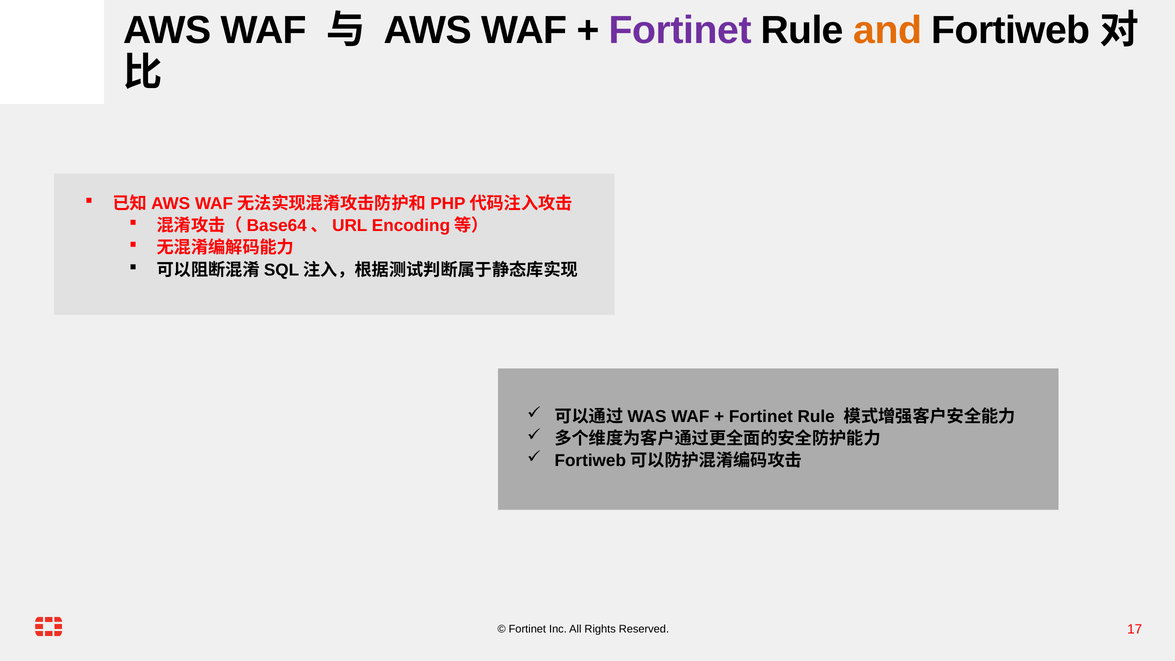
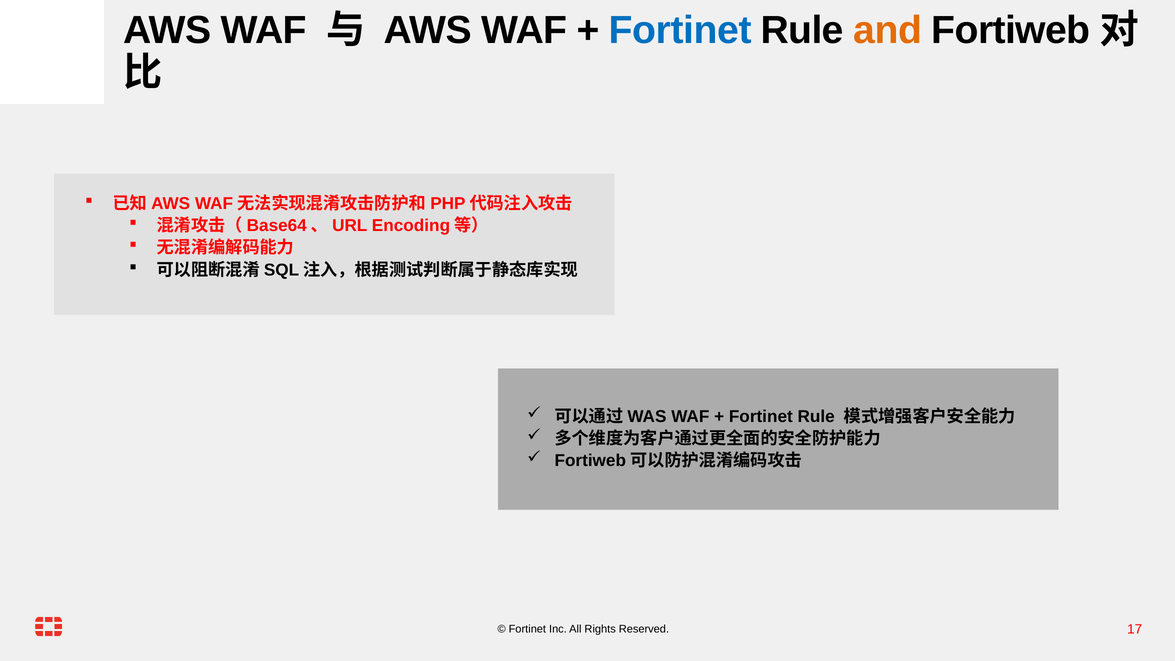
Fortinet at (680, 31) colour: purple -> blue
